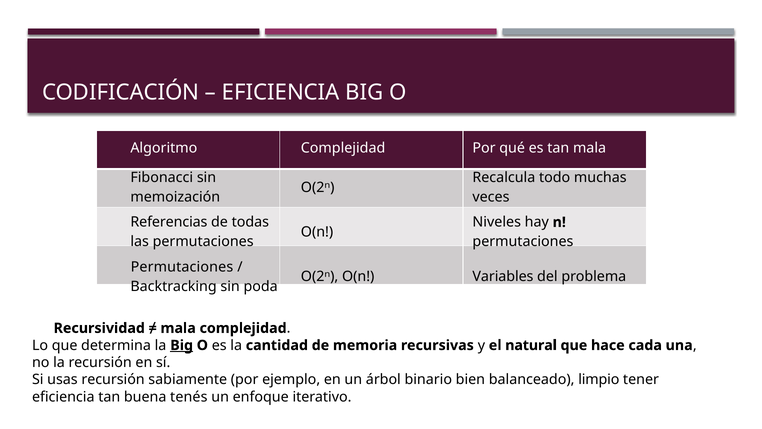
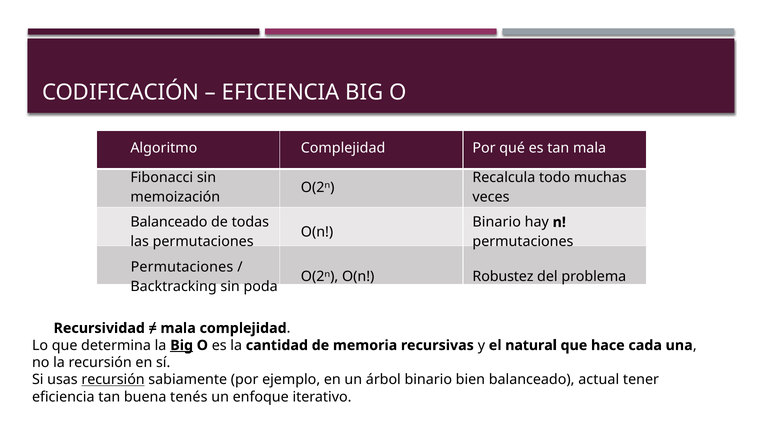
Referencias at (169, 222): Referencias -> Balanceado
Niveles at (497, 222): Niveles -> Binario
Variables: Variables -> Robustez
recursión at (113, 379) underline: none -> present
limpio: limpio -> actual
